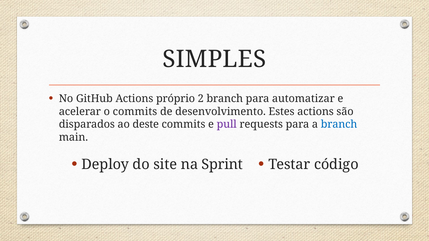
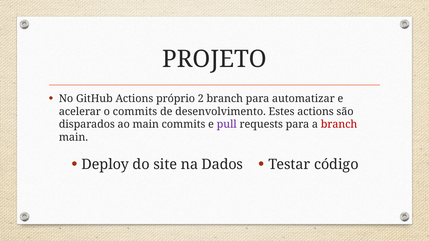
SIMPLES: SIMPLES -> PROJETO
ao deste: deste -> main
branch at (339, 125) colour: blue -> red
Sprint: Sprint -> Dados
